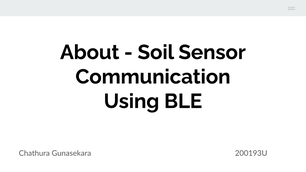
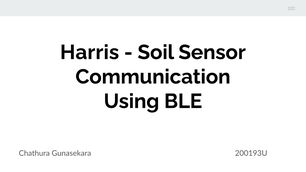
About: About -> Harris
